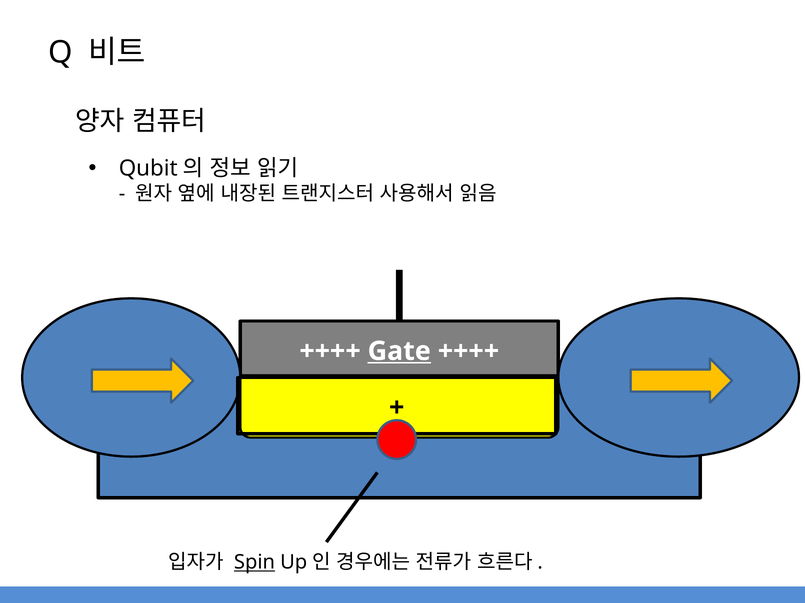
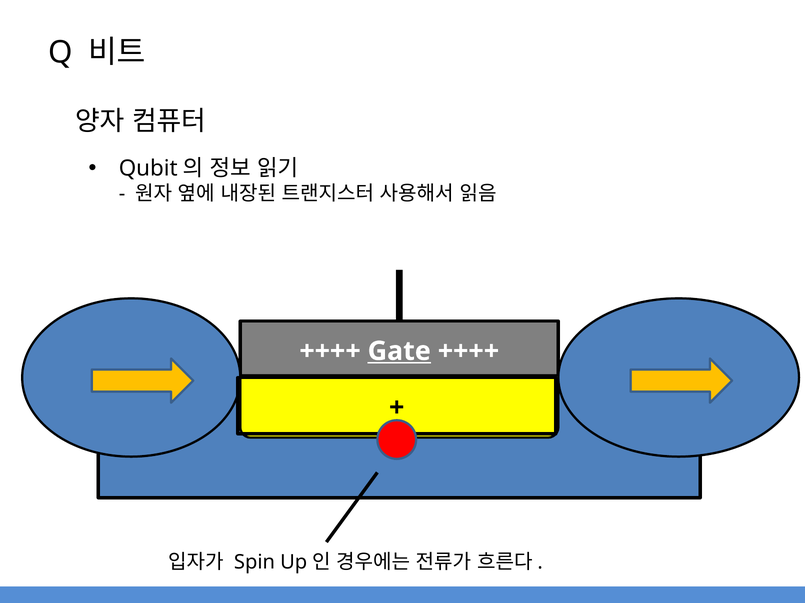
Spin underline: present -> none
